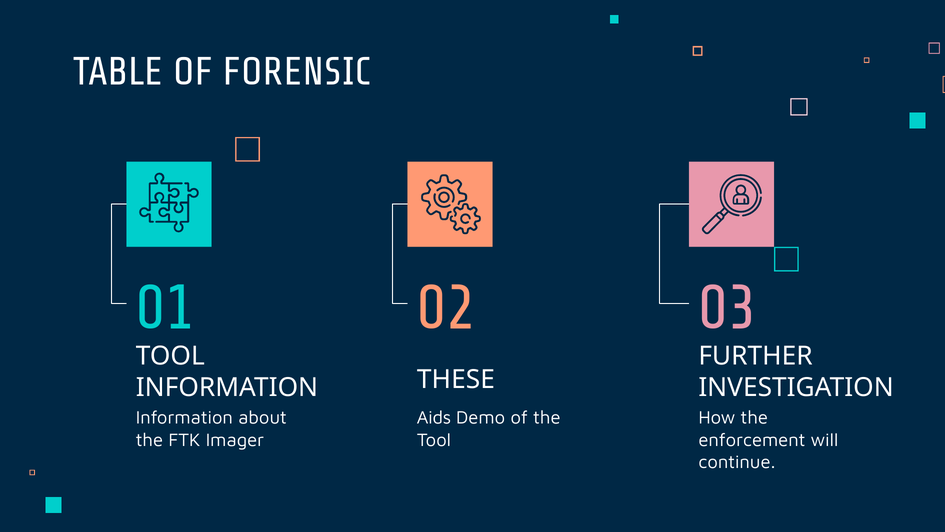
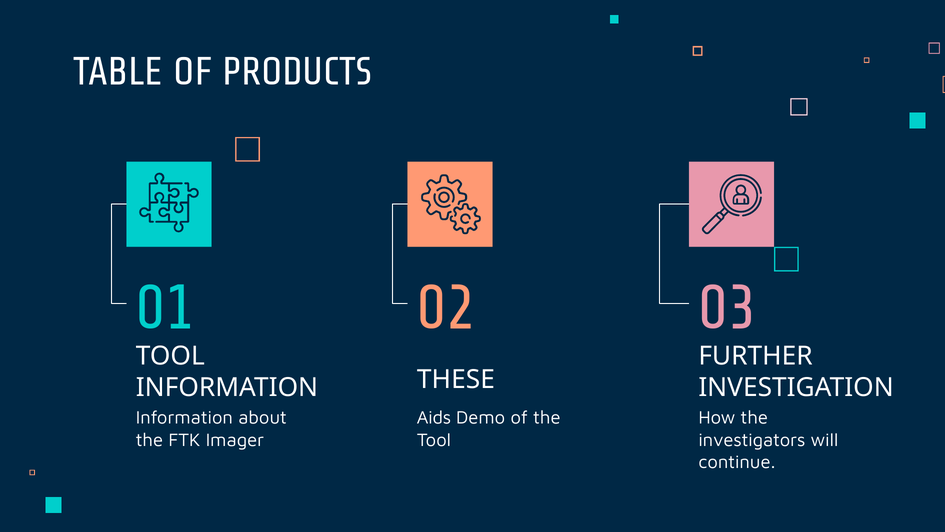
FORENSIC: FORENSIC -> PRODUCTS
enforcement: enforcement -> investigators
